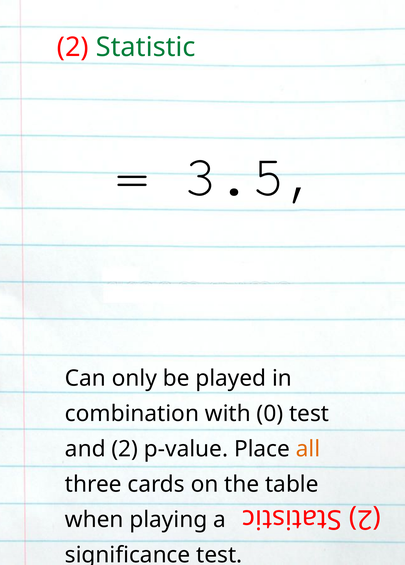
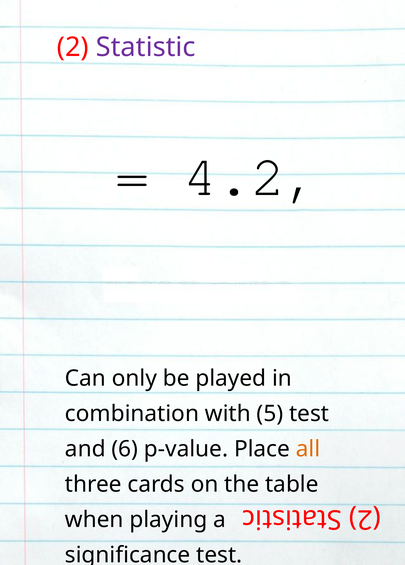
Statistic colour: green -> purple
3.5: 3.5 -> 4.2
0: 0 -> 5
and 2: 2 -> 6
